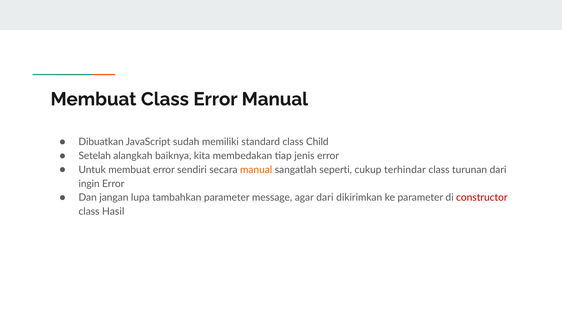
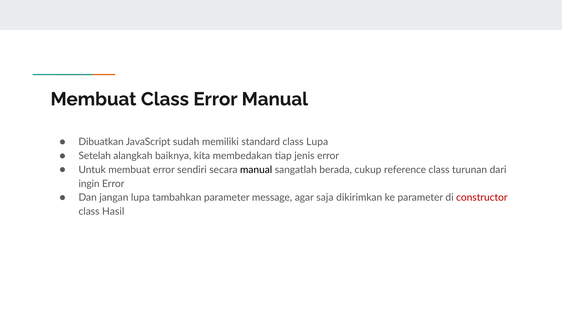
class Child: Child -> Lupa
manual at (256, 170) colour: orange -> black
seperti: seperti -> berada
terhindar: terhindar -> reference
agar dari: dari -> saja
